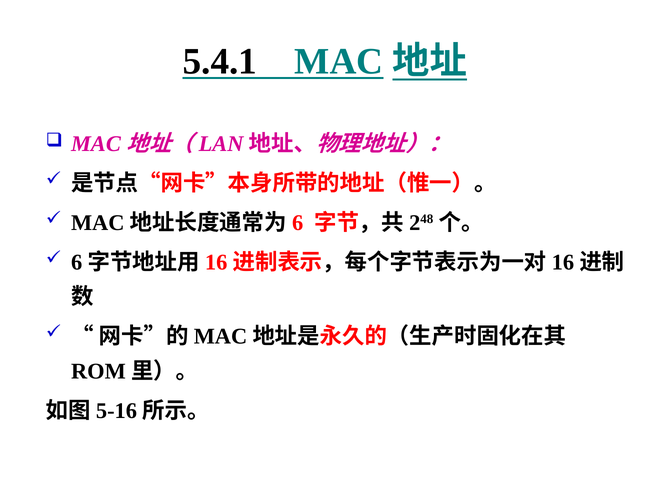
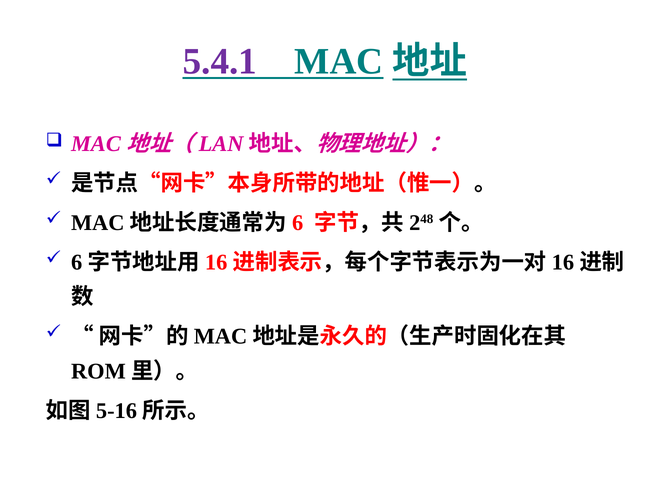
5.4.1 colour: black -> purple
